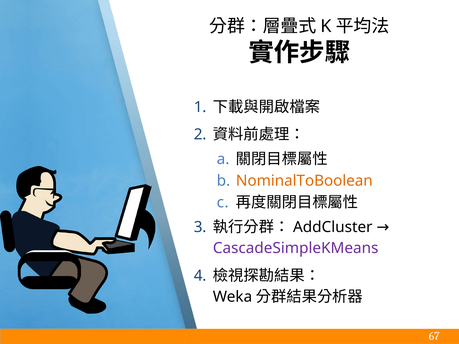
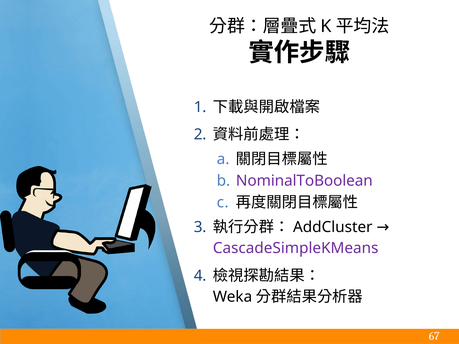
NominalToBoolean colour: orange -> purple
